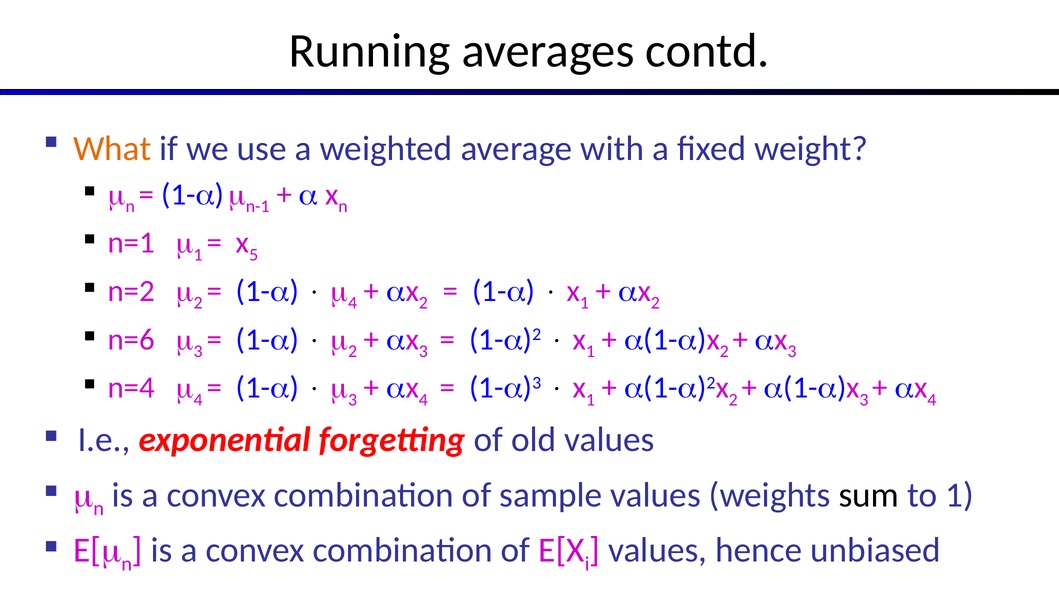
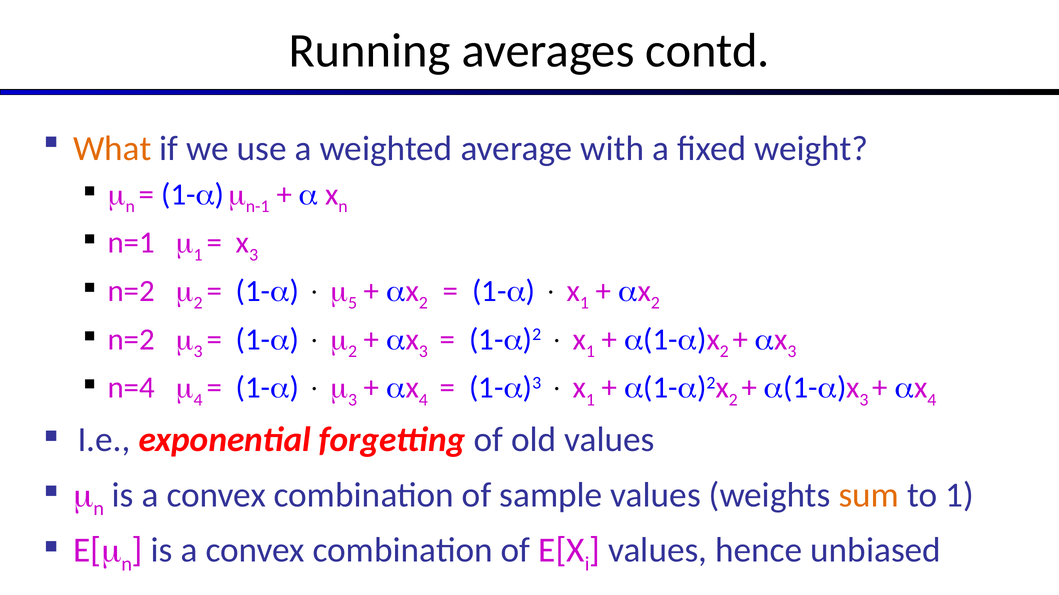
5 at (254, 255): 5 -> 3
4 at (353, 303): 4 -> 5
n=6 at (131, 340): n=6 -> n=2
sum colour: black -> orange
